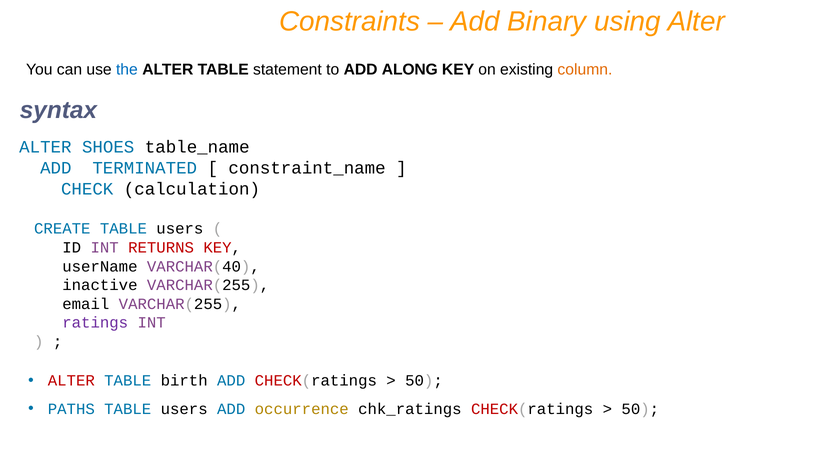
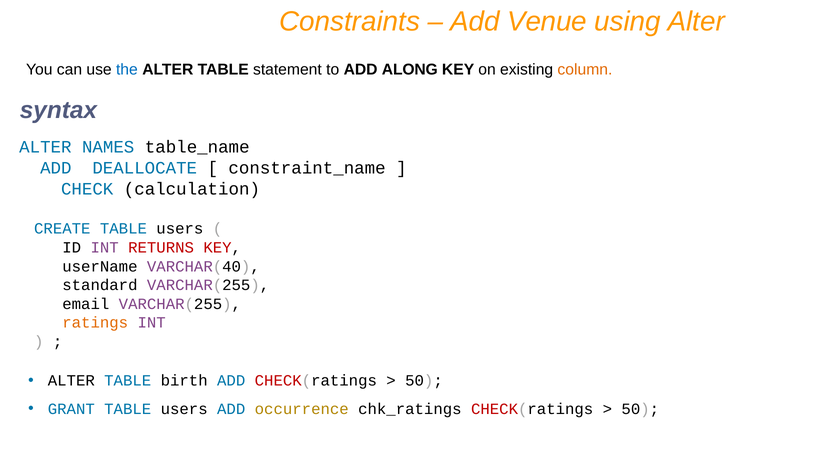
Binary: Binary -> Venue
SHOES: SHOES -> NAMES
TERMINATED: TERMINATED -> DEALLOCATE
inactive: inactive -> standard
ratings colour: purple -> orange
ALTER at (71, 381) colour: red -> black
PATHS: PATHS -> GRANT
